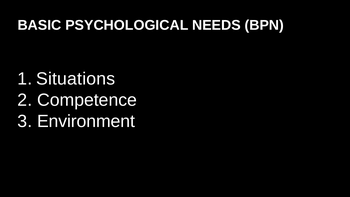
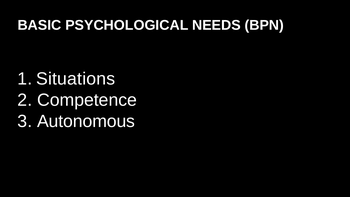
Environment: Environment -> Autonomous
